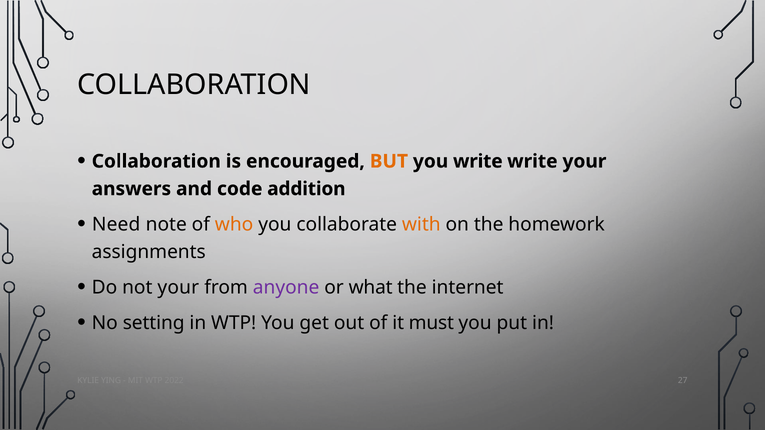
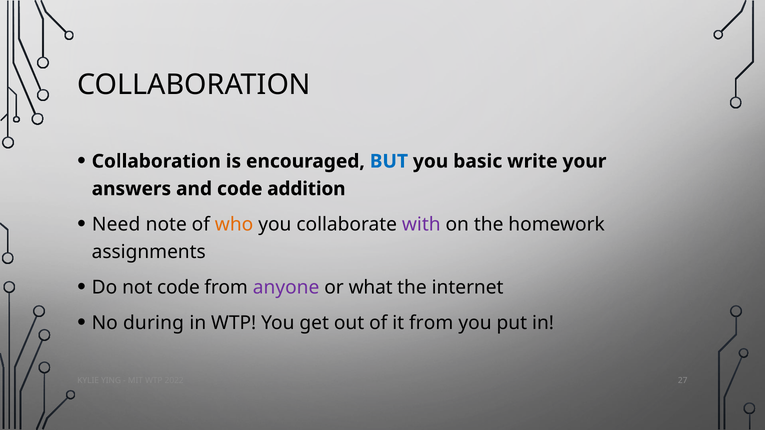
BUT colour: orange -> blue
you write: write -> basic
with colour: orange -> purple
not your: your -> code
setting: setting -> during
it must: must -> from
